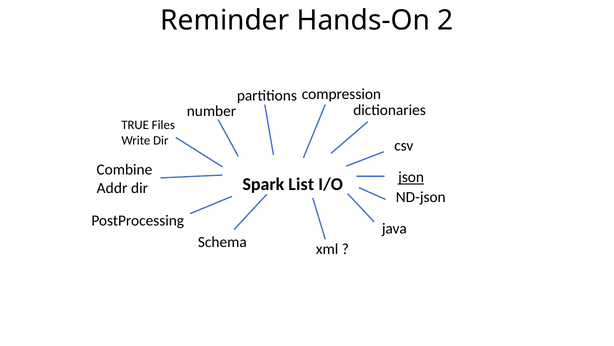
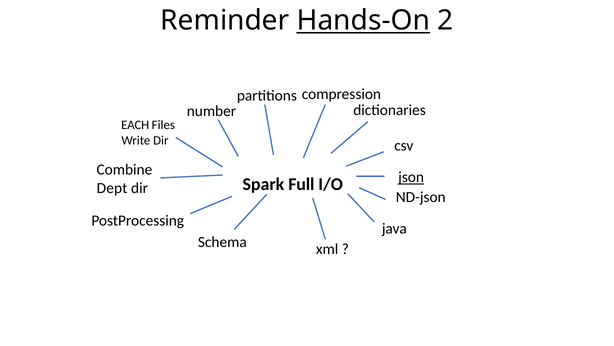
Hands-On underline: none -> present
TRUE: TRUE -> EACH
List: List -> Full
Addr: Addr -> Dept
